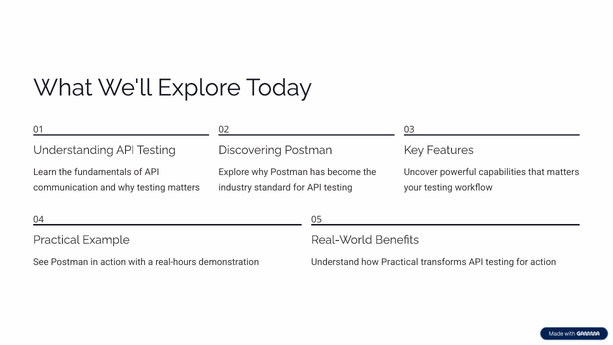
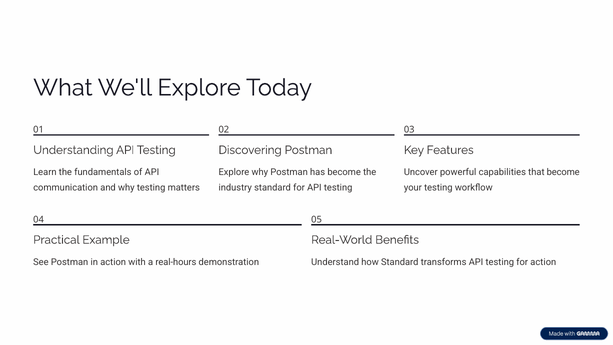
that matters: matters -> become
how Practical: Practical -> Standard
